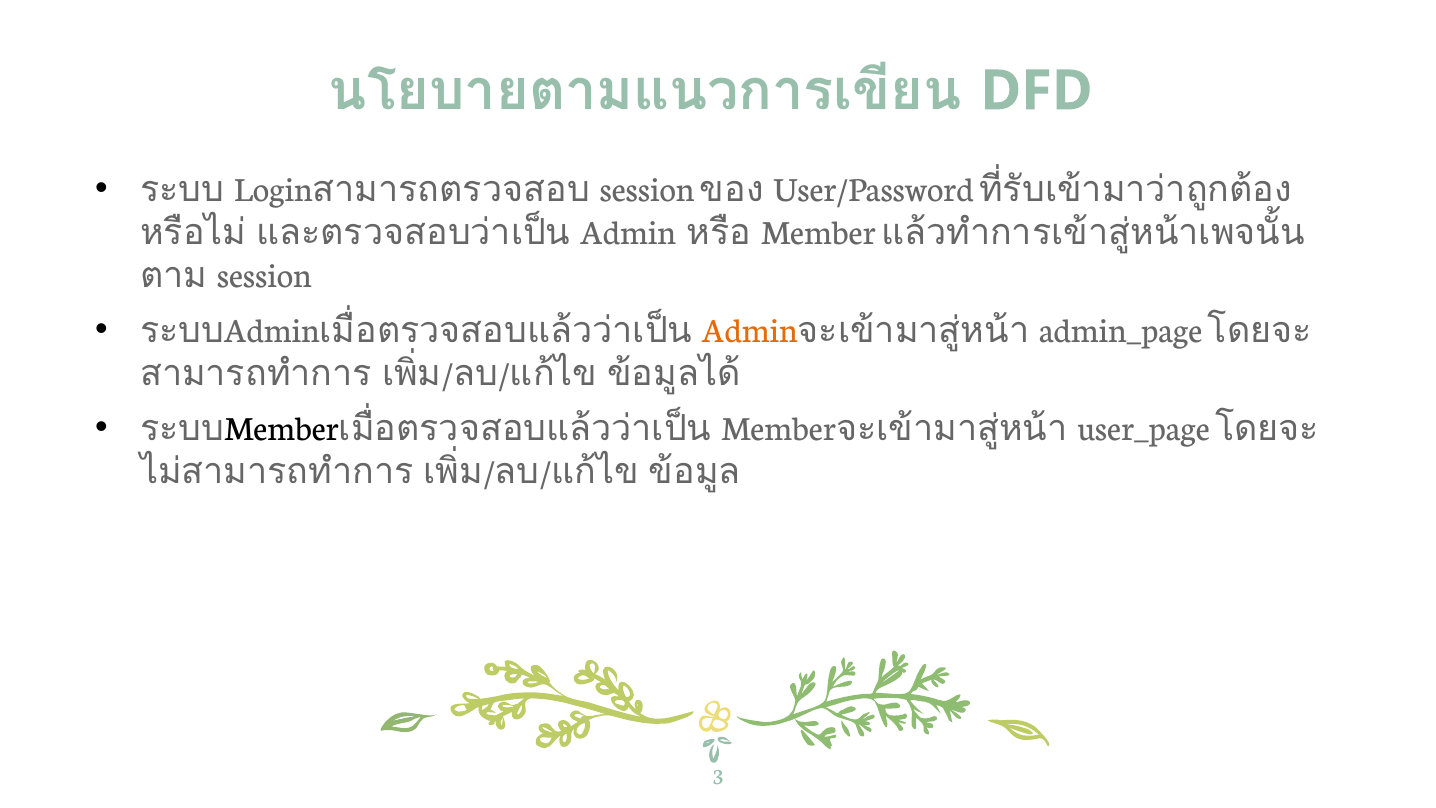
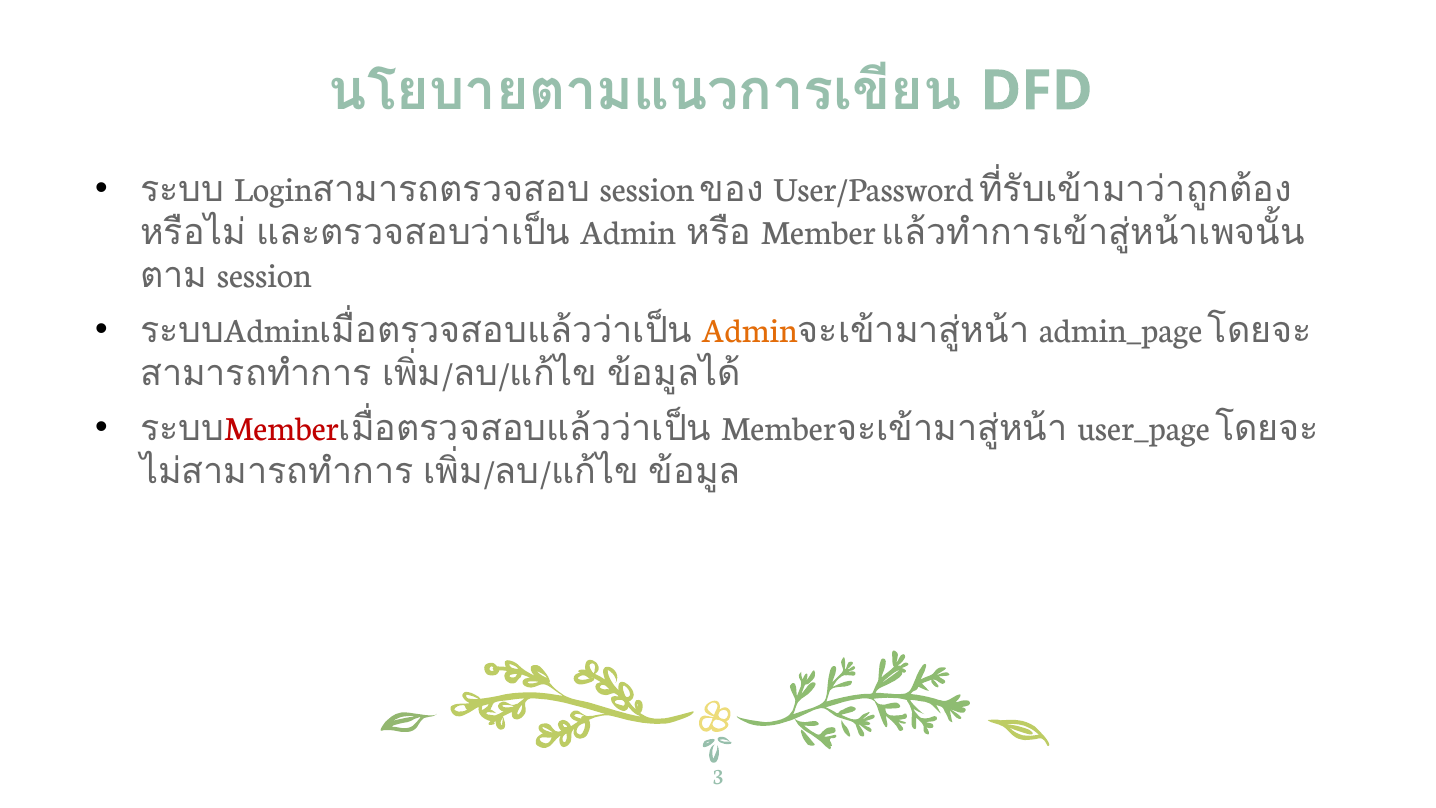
Member at (282, 429) colour: black -> red
